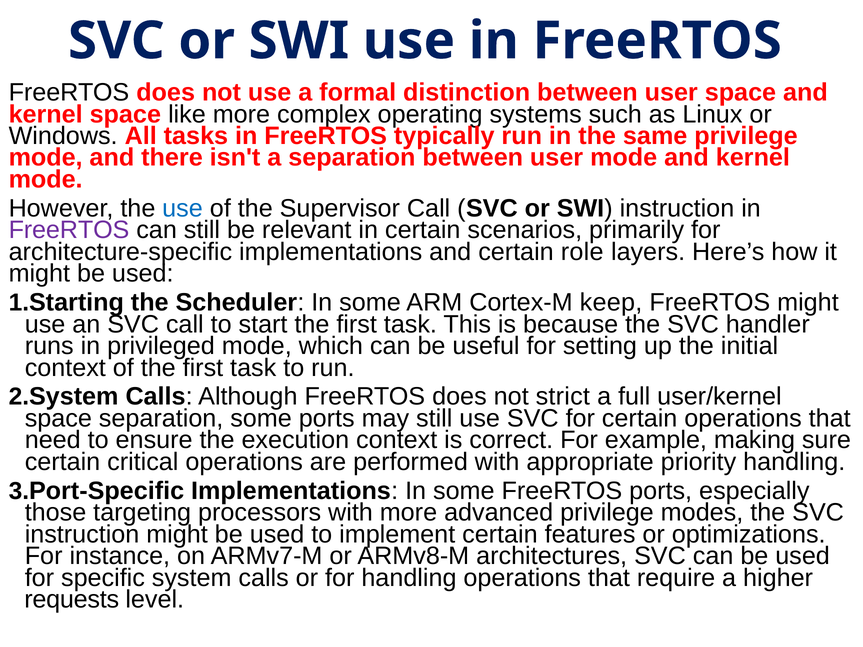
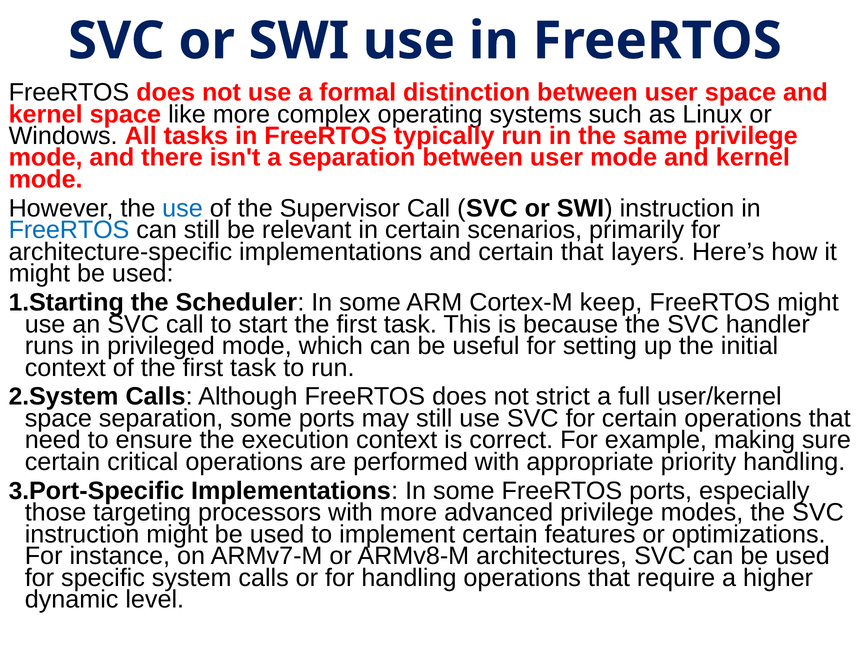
FreeRTOS at (69, 230) colour: purple -> blue
certain role: role -> that
requests: requests -> dynamic
